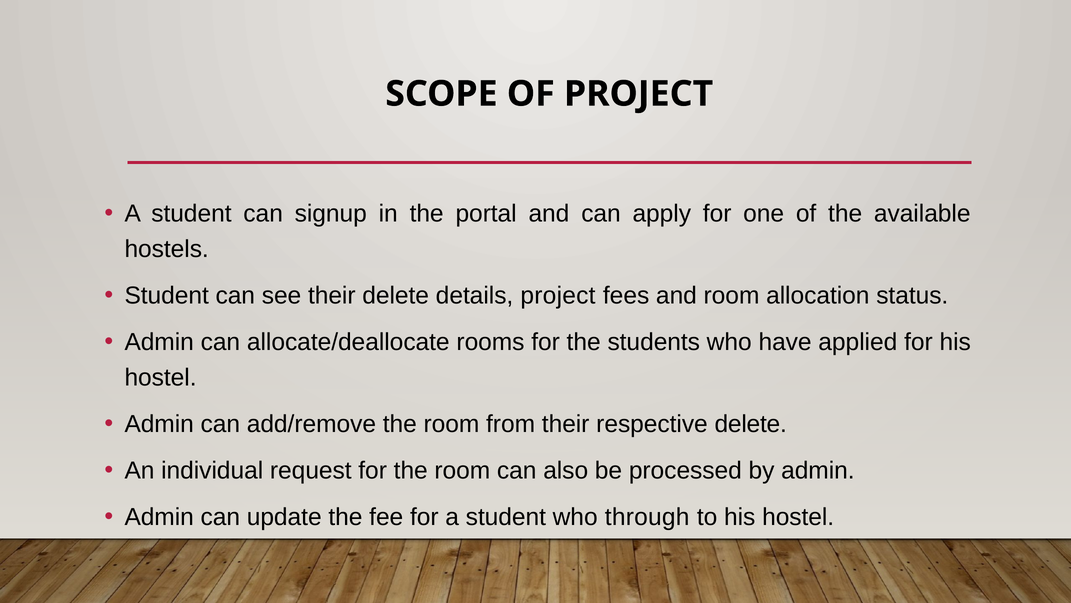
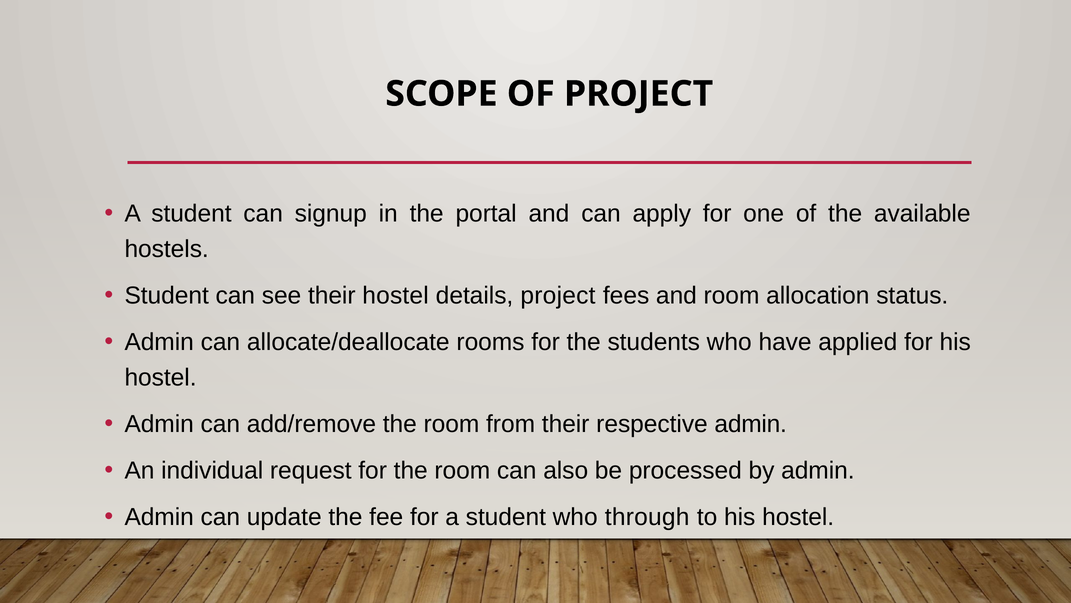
their delete: delete -> hostel
respective delete: delete -> admin
